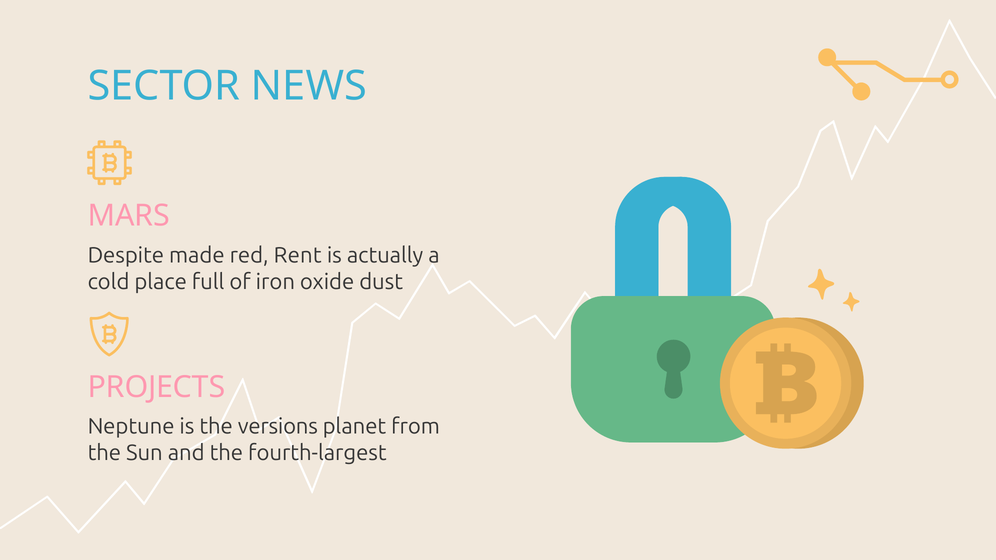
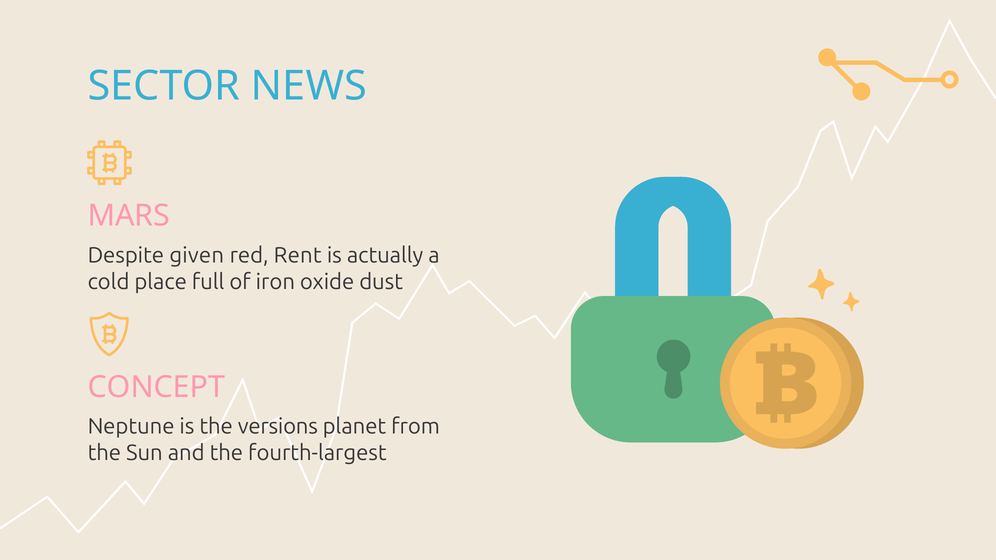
made: made -> given
PROJECTS: PROJECTS -> CONCEPT
